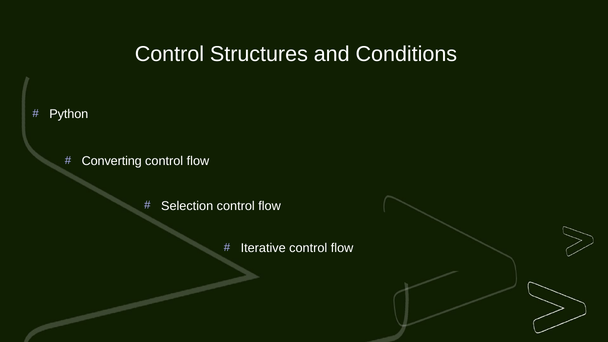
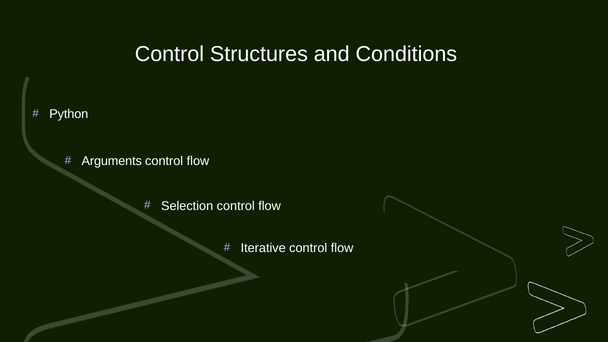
Converting: Converting -> Arguments
